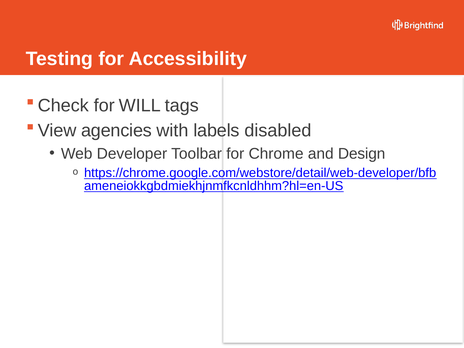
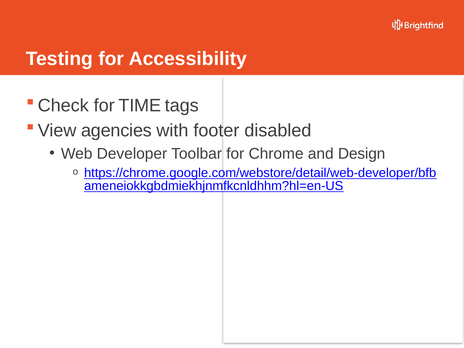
WILL: WILL -> TIME
labels: labels -> footer
